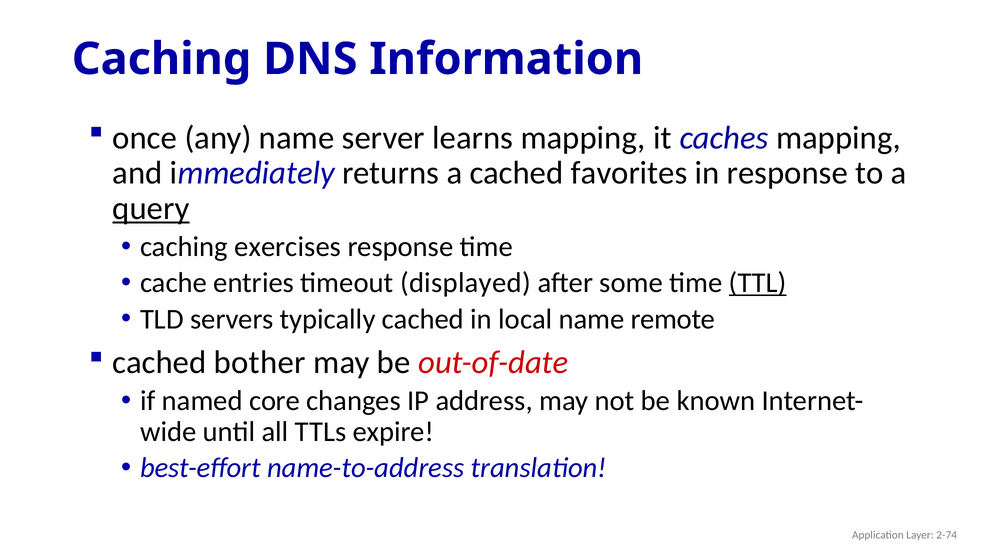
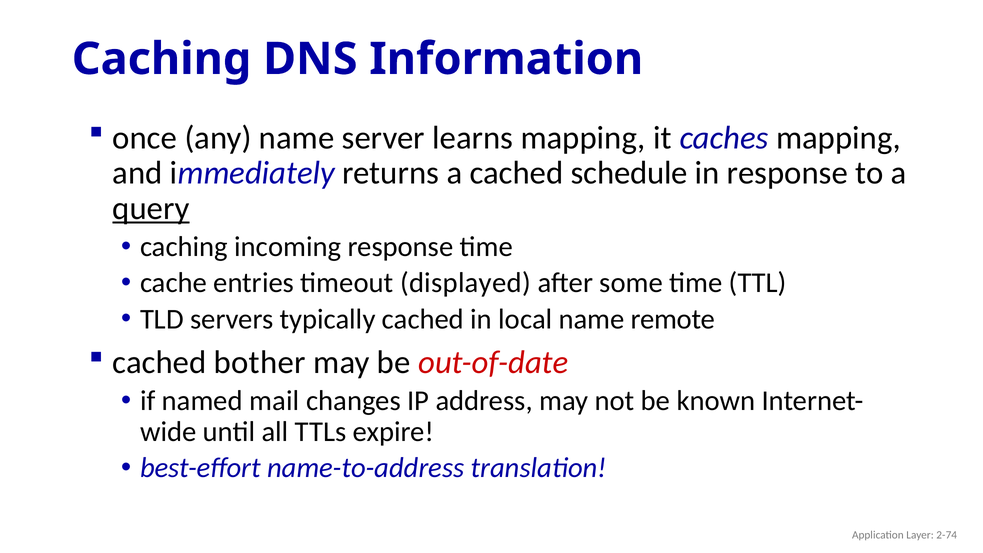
favorites: favorites -> schedule
exercises: exercises -> incoming
TTL underline: present -> none
core: core -> mail
